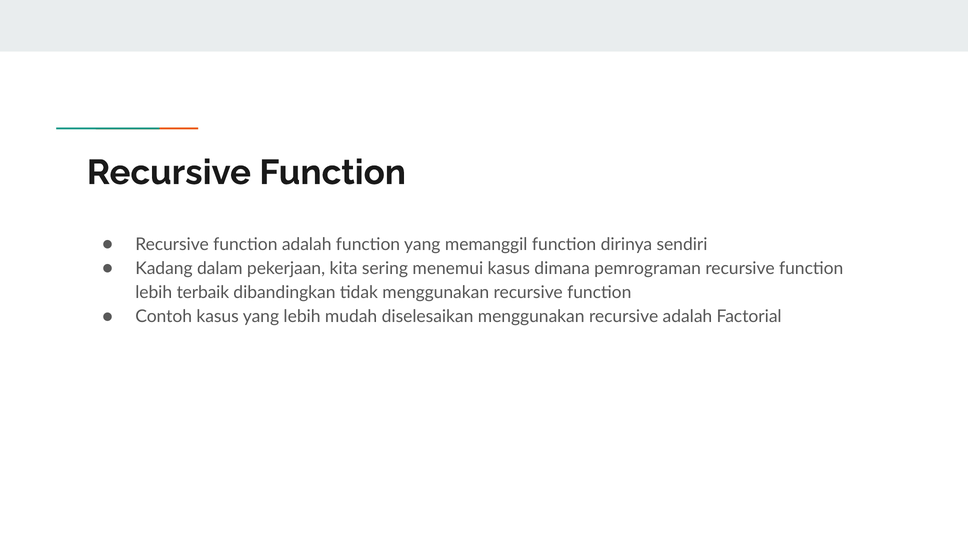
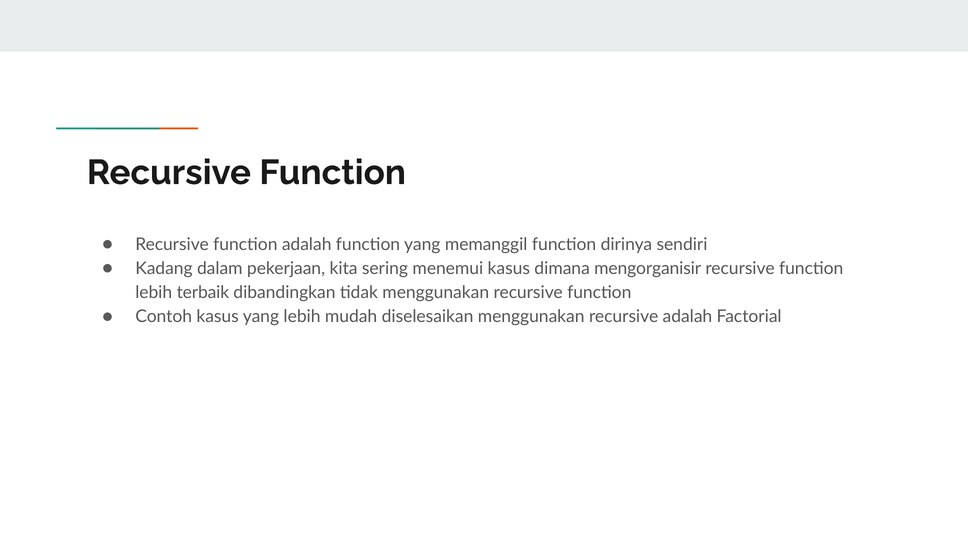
pemrograman: pemrograman -> mengorganisir
